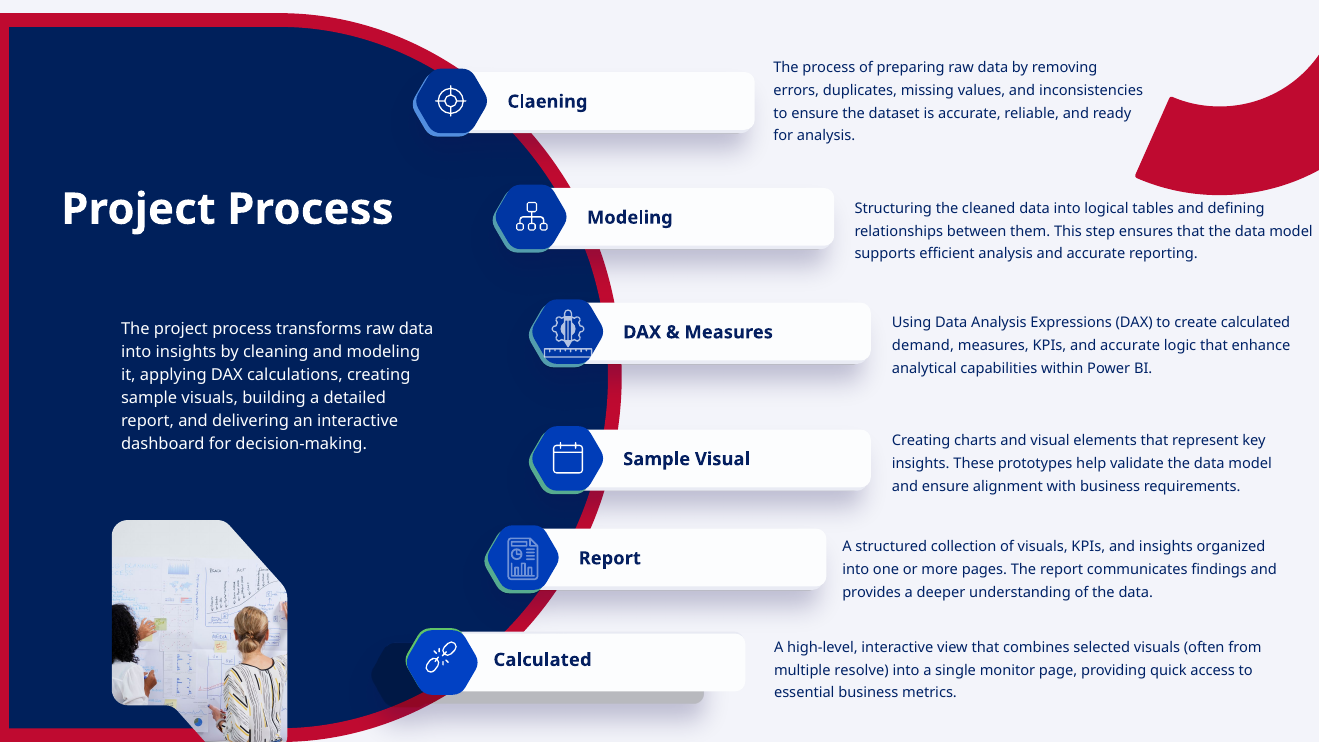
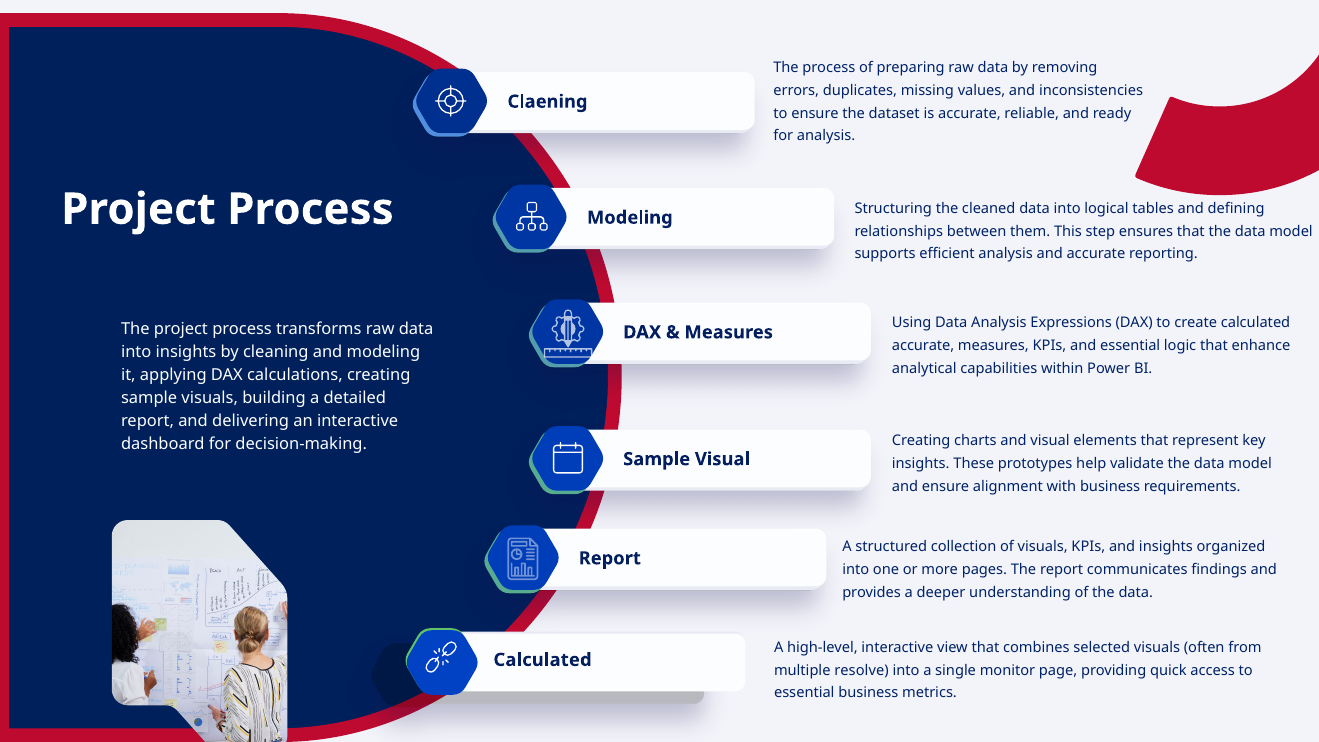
demand at (923, 346): demand -> accurate
KPIs and accurate: accurate -> essential
